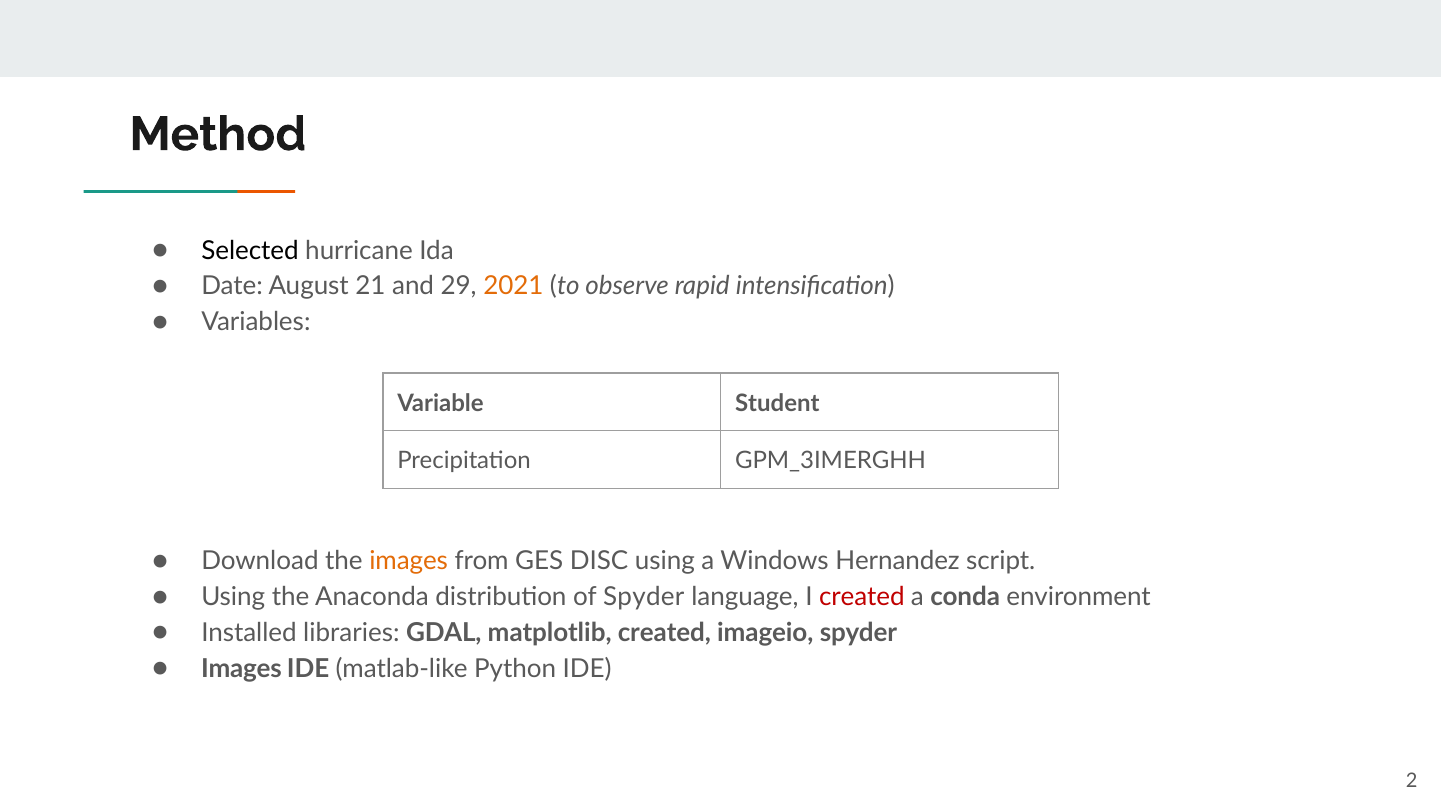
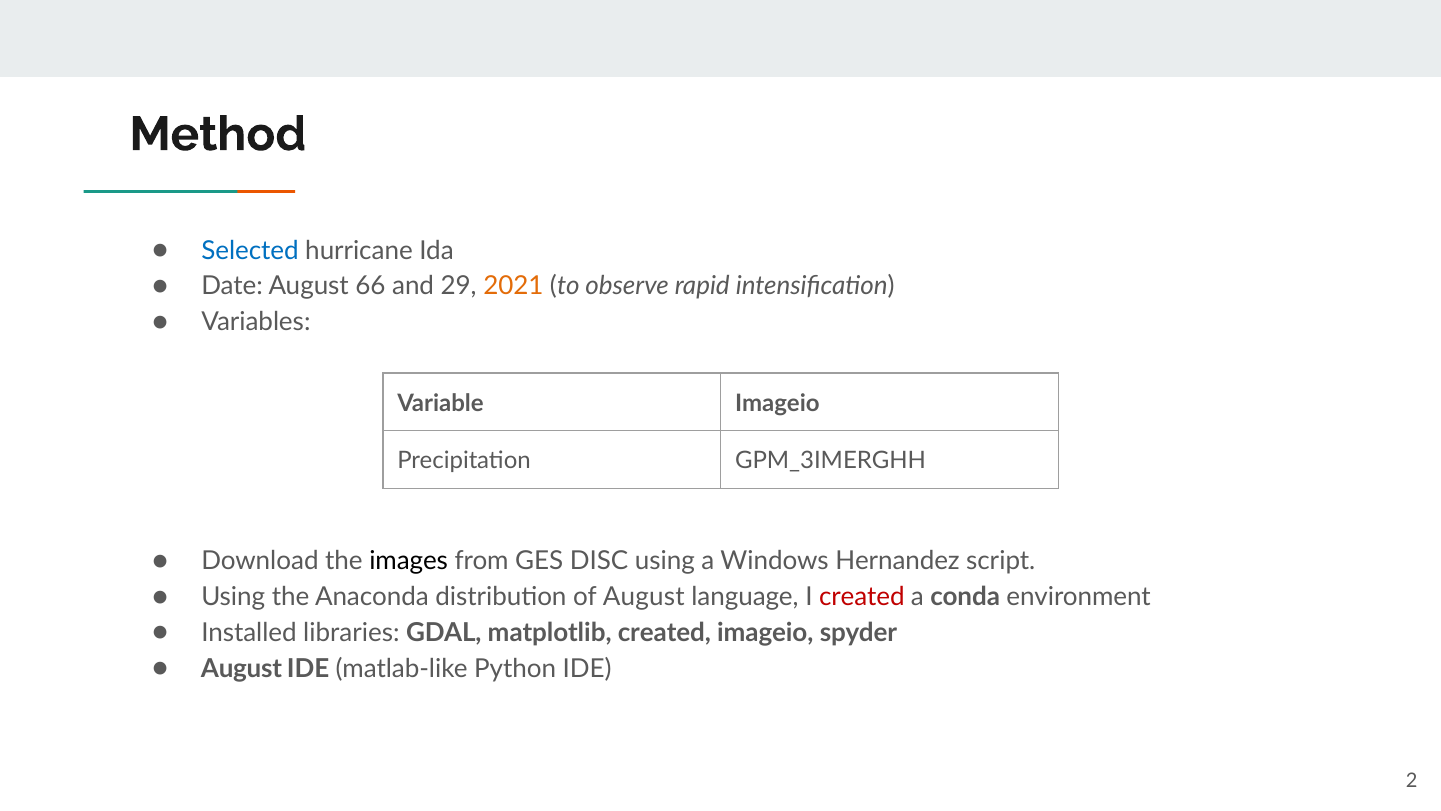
Selected colour: black -> blue
21: 21 -> 66
Variable Student: Student -> Imageio
images at (409, 561) colour: orange -> black
of Spyder: Spyder -> August
Images at (241, 668): Images -> August
